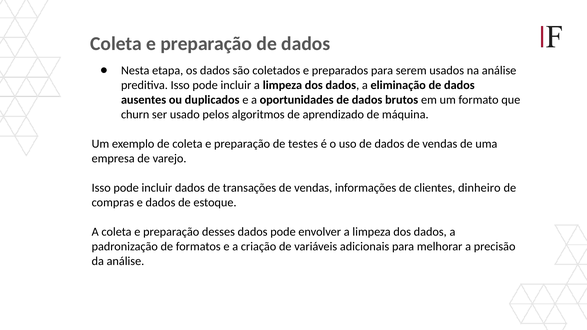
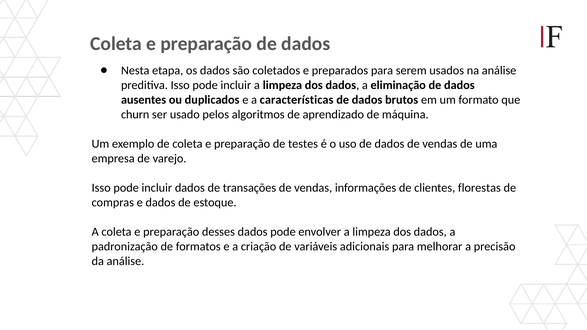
oportunidades: oportunidades -> características
dinheiro: dinheiro -> florestas
